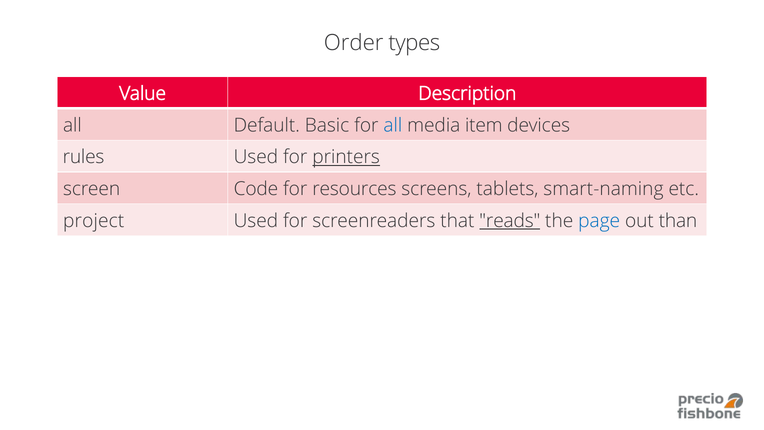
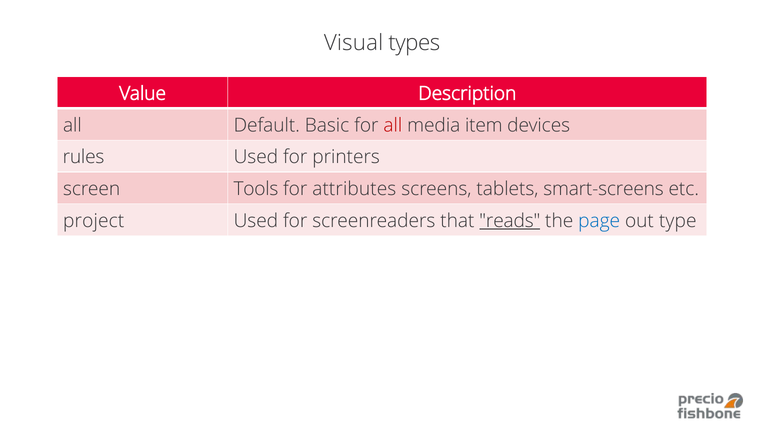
Order: Order -> Visual
all at (393, 125) colour: blue -> red
printers underline: present -> none
Code: Code -> Tools
resources: resources -> attributes
smart-naming: smart-naming -> smart-screens
than: than -> type
